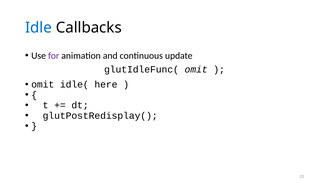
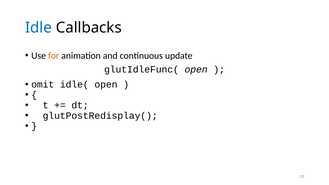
for colour: purple -> orange
glutIdleFunc( omit: omit -> open
idle( here: here -> open
